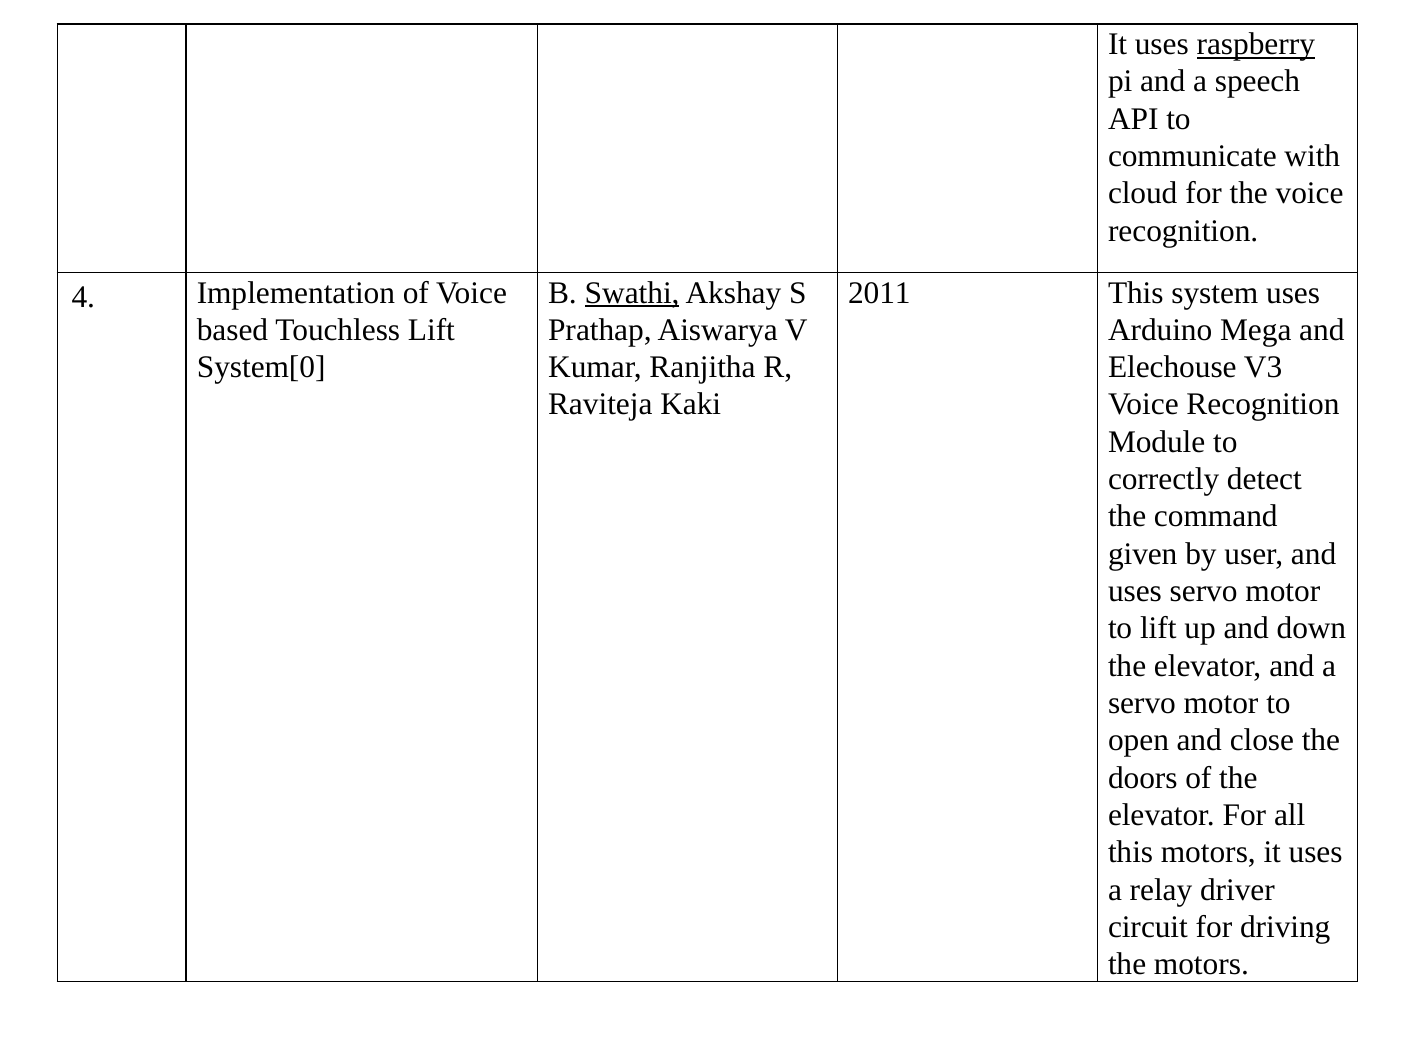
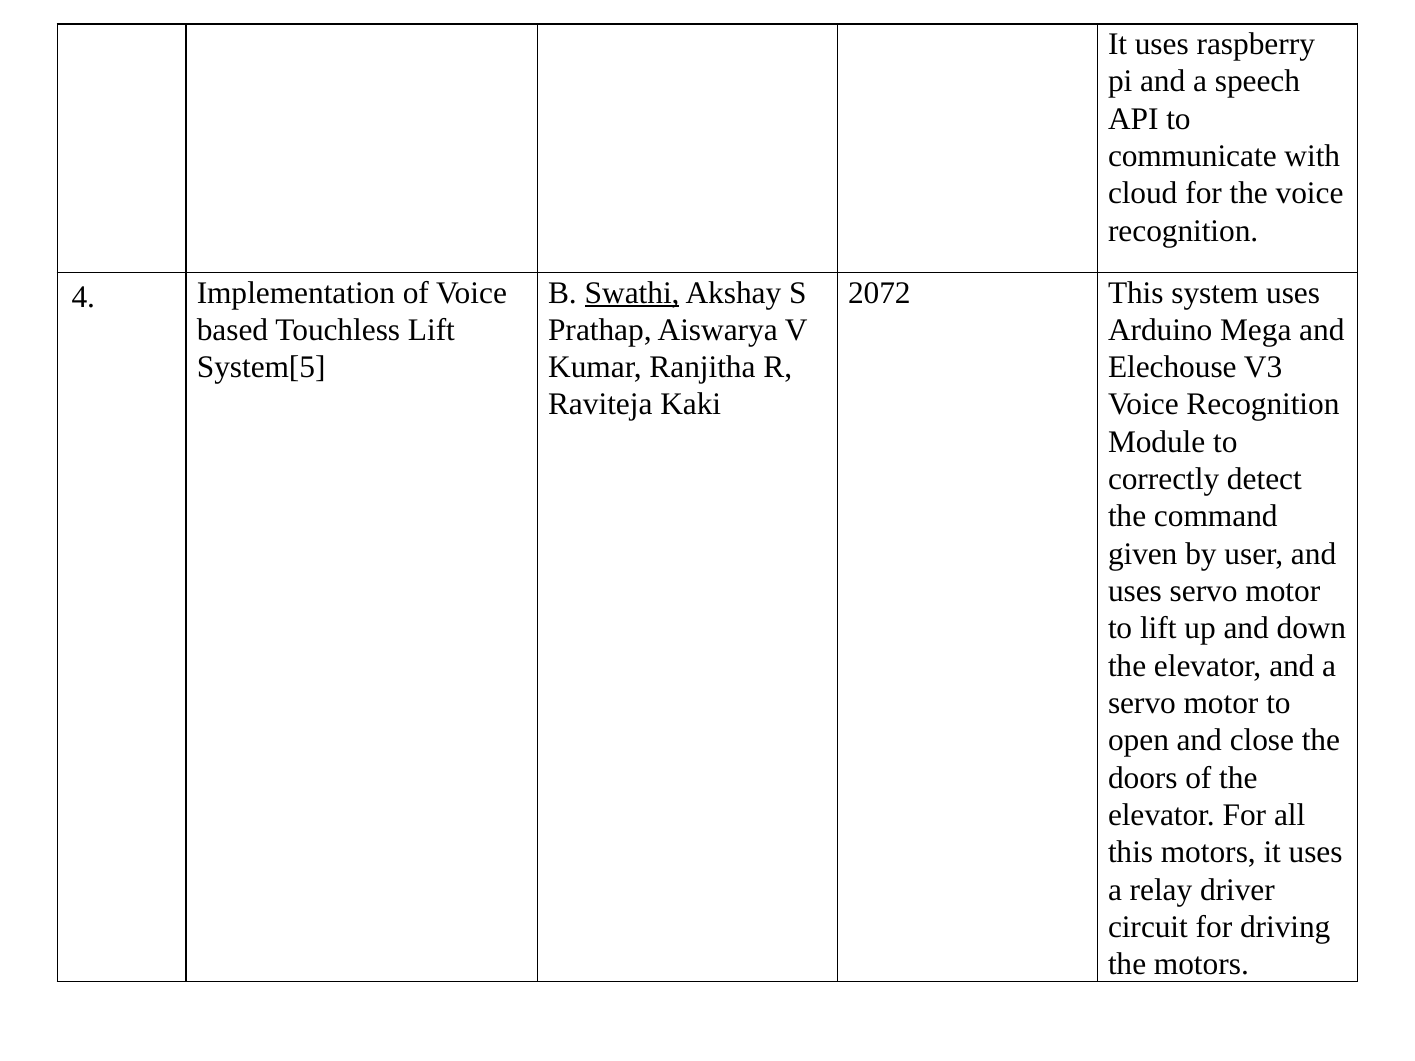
raspberry underline: present -> none
2011: 2011 -> 2072
System[0: System[0 -> System[5
